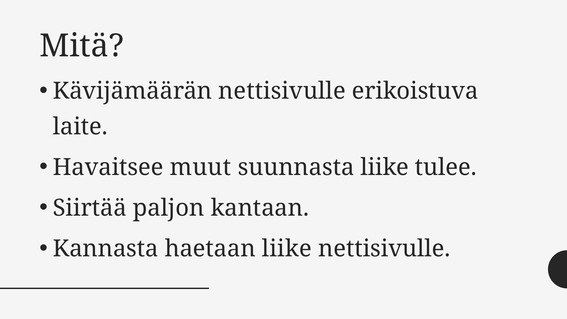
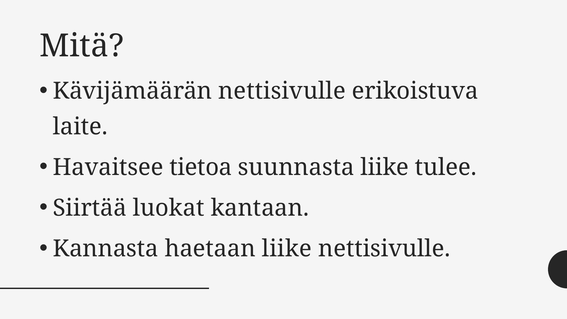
muut: muut -> tietoa
paljon: paljon -> luokat
